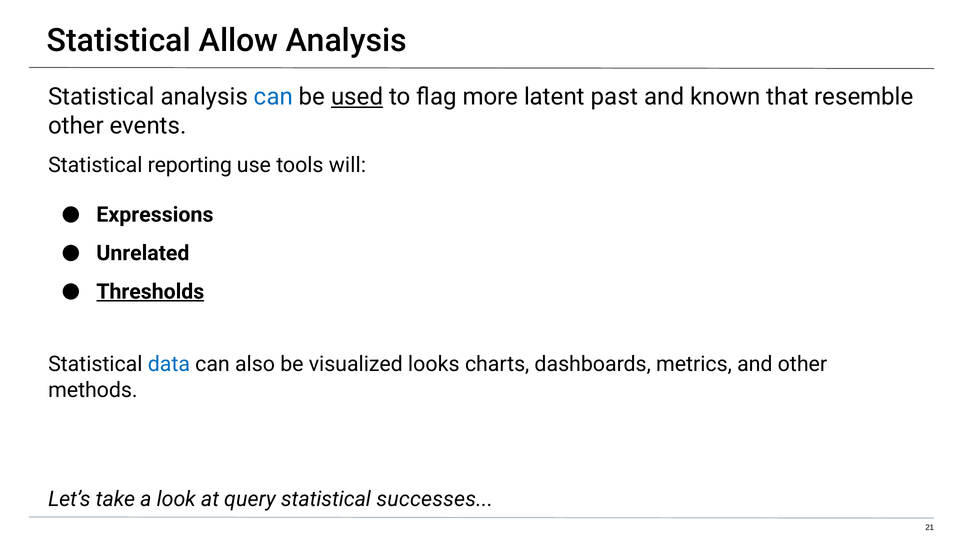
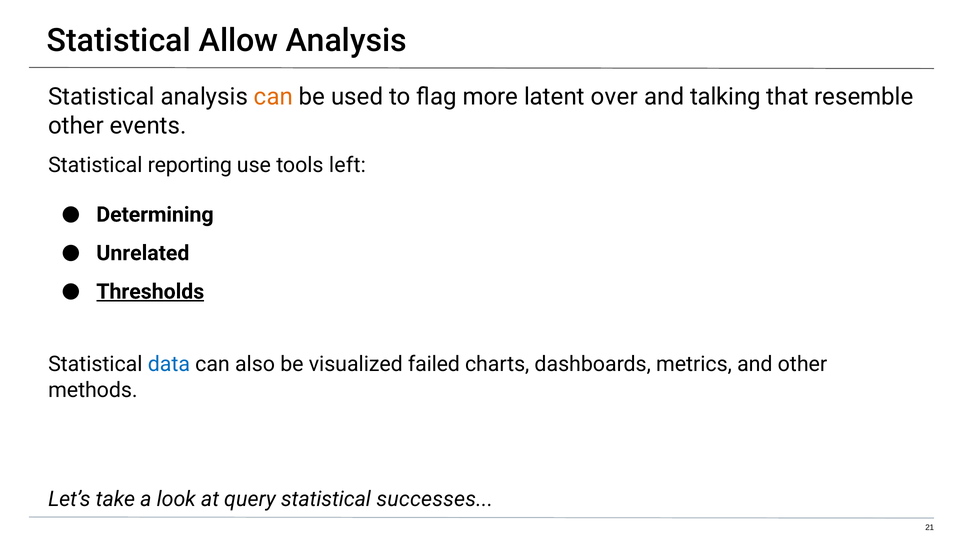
can at (273, 97) colour: blue -> orange
used underline: present -> none
past: past -> over
known: known -> talking
will: will -> left
Expressions: Expressions -> Determining
looks: looks -> failed
